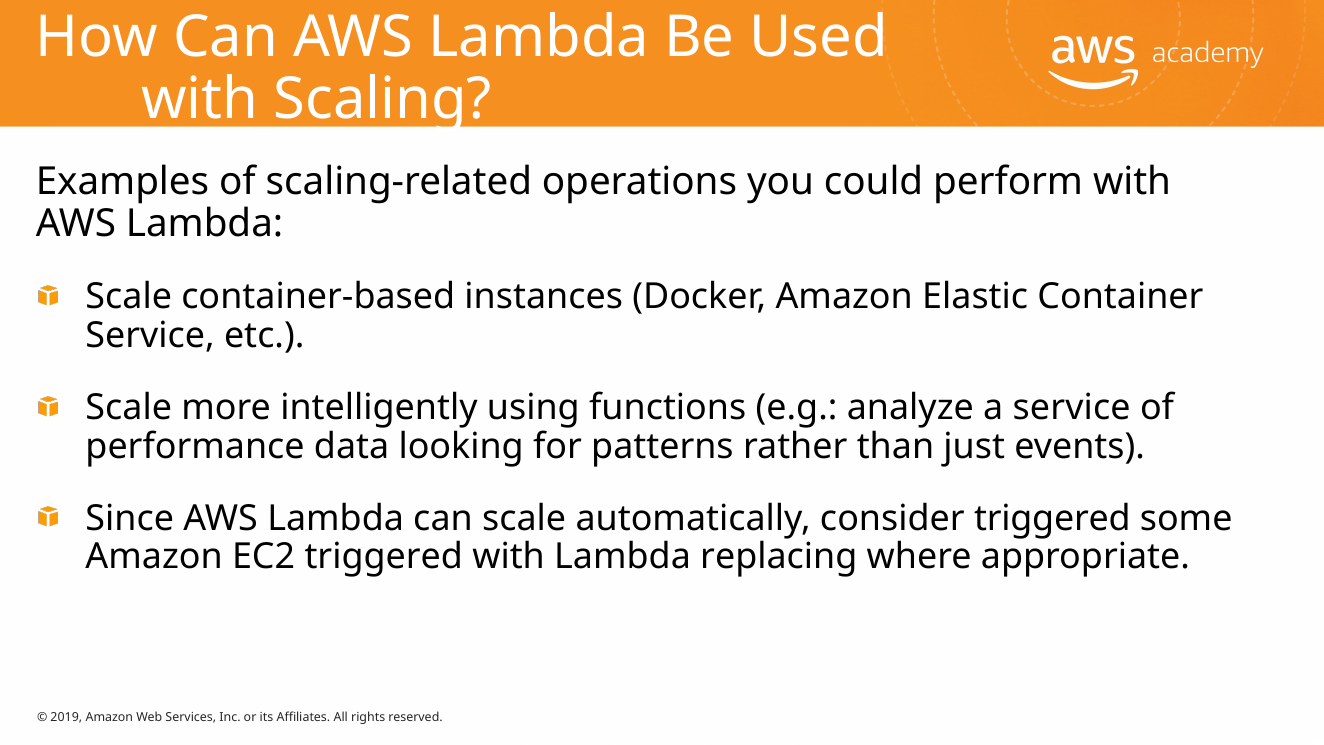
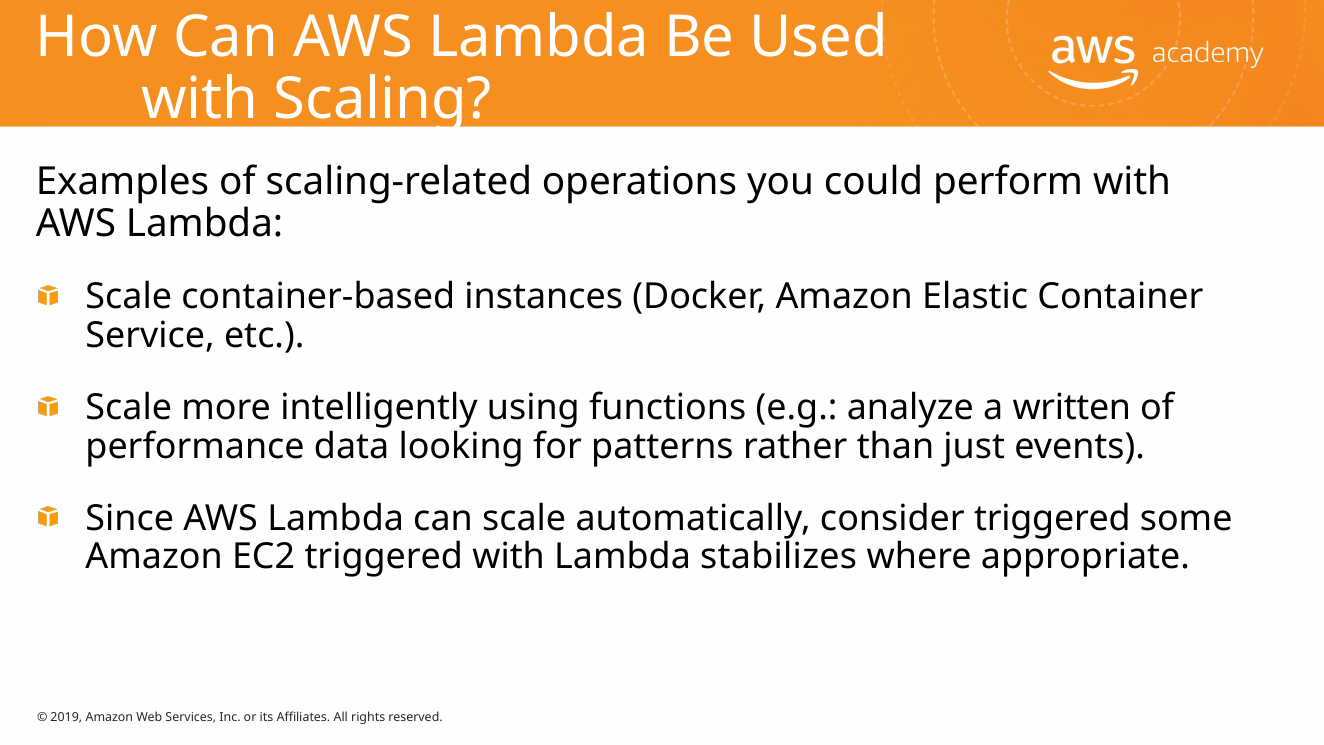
a service: service -> written
replacing: replacing -> stabilizes
